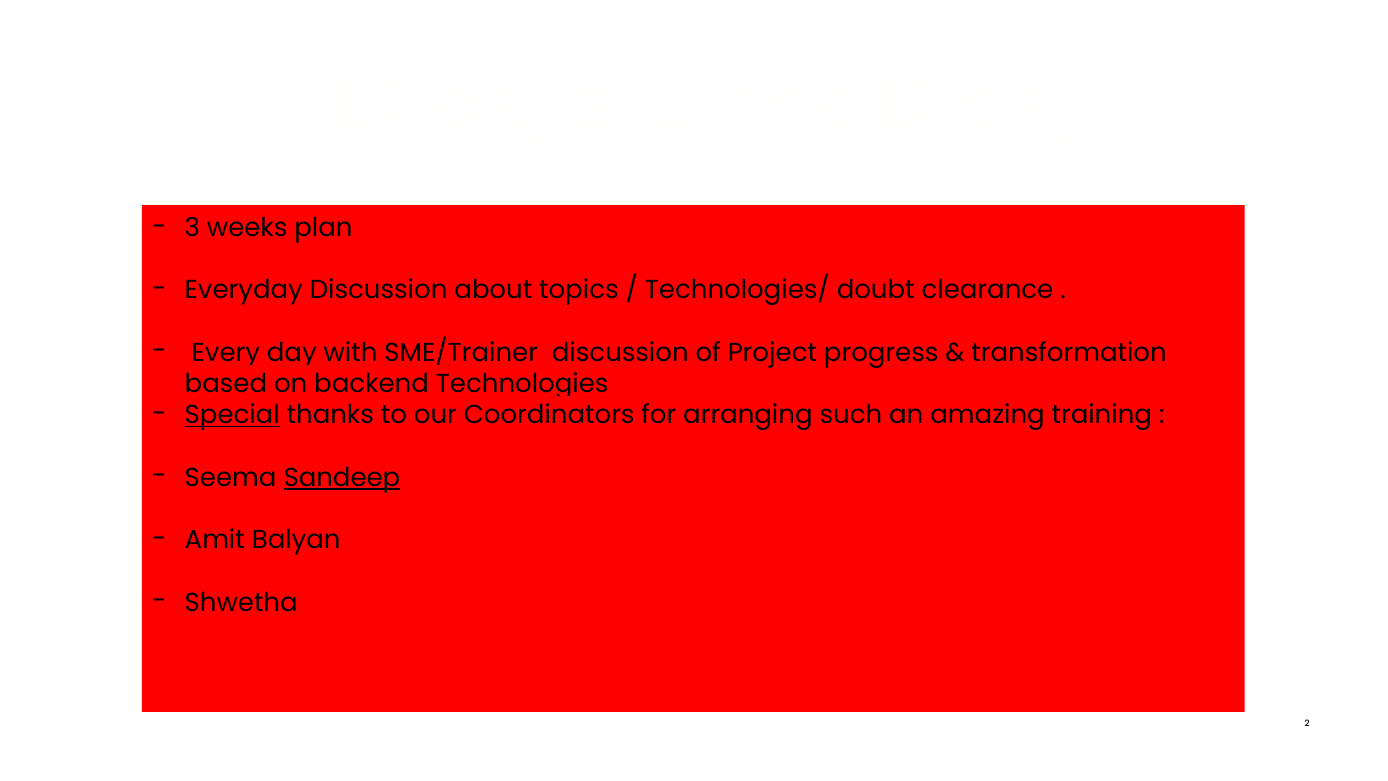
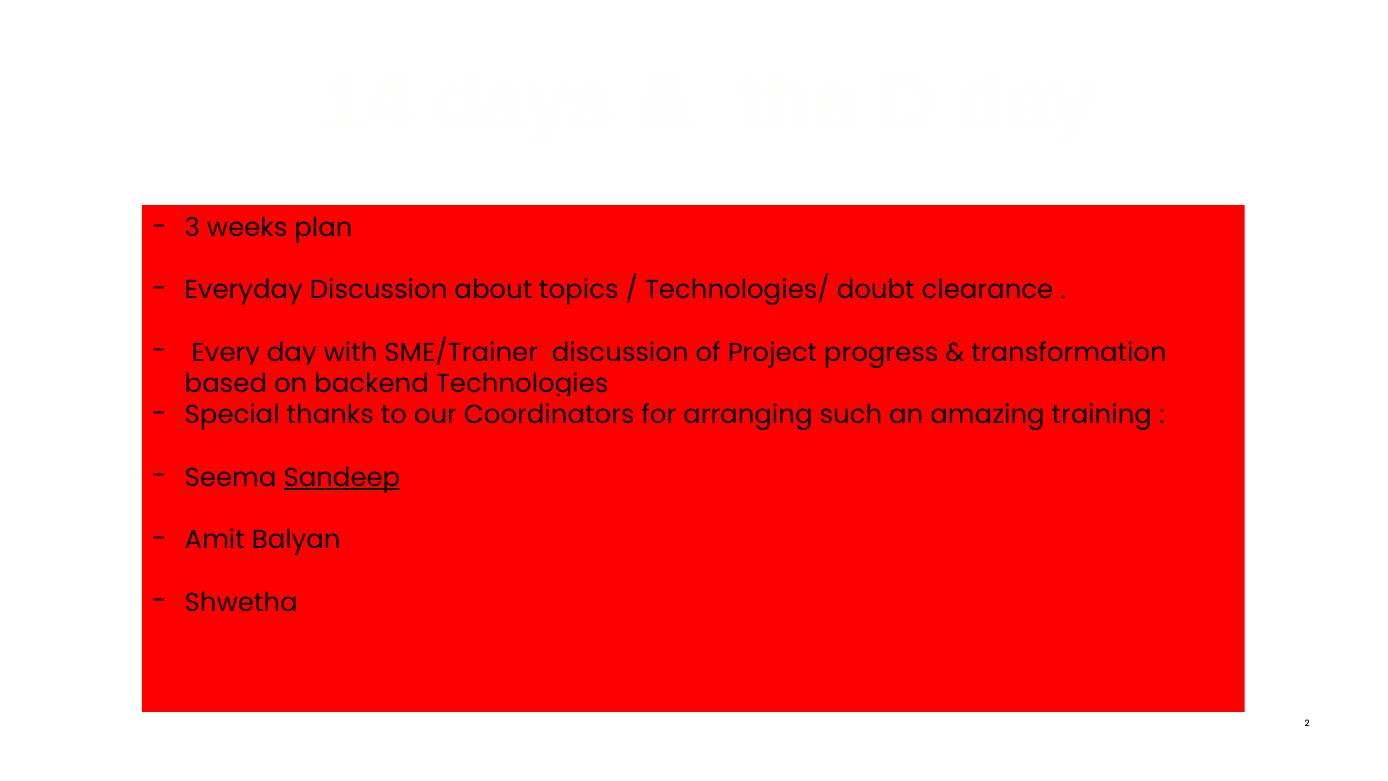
Special underline: present -> none
